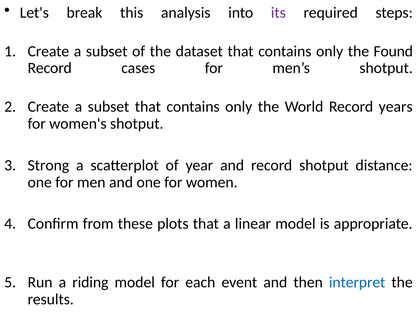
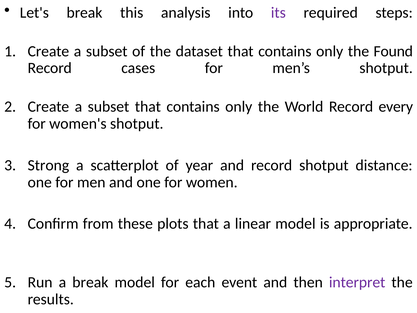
years: years -> every
a riding: riding -> break
interpret colour: blue -> purple
